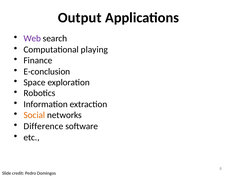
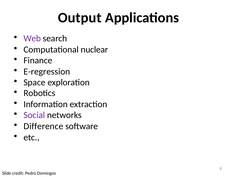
playing: playing -> nuclear
E-conclusion: E-conclusion -> E-regression
Social colour: orange -> purple
